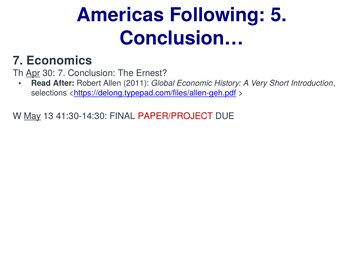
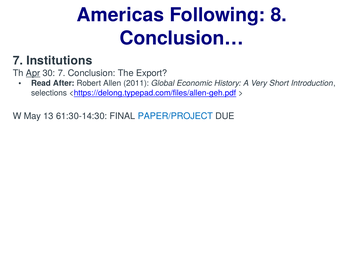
5: 5 -> 8
Economics: Economics -> Institutions
Ernest: Ernest -> Export
May underline: present -> none
41:30-14:30: 41:30-14:30 -> 61:30-14:30
PAPER/PROJECT colour: red -> blue
